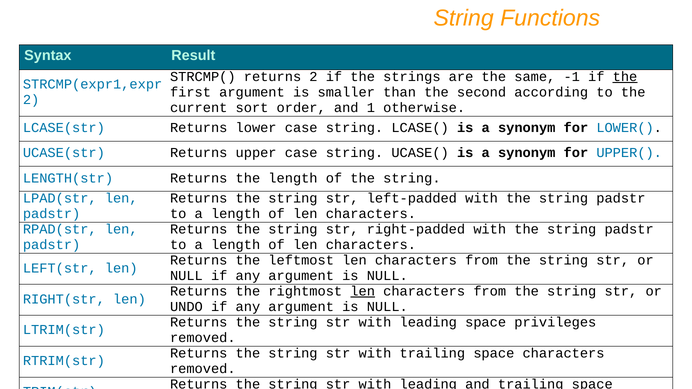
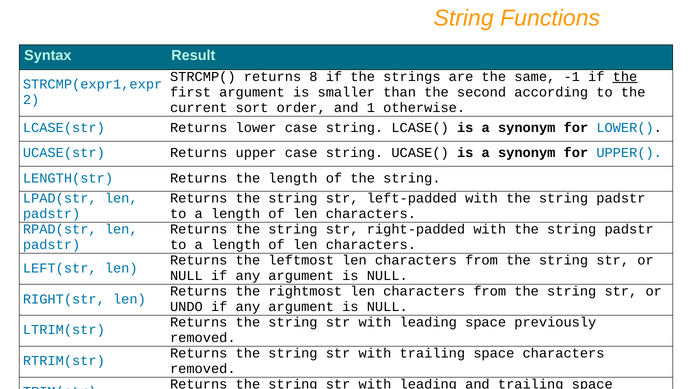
returns 2: 2 -> 8
len at (363, 291) underline: present -> none
privileges: privileges -> previously
